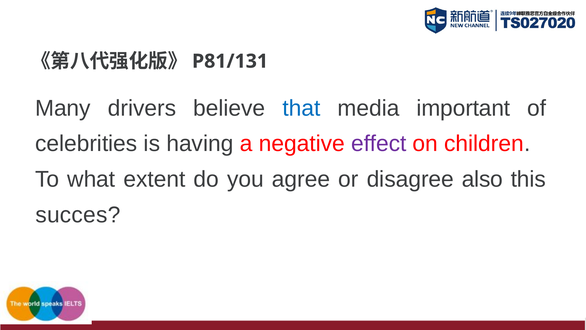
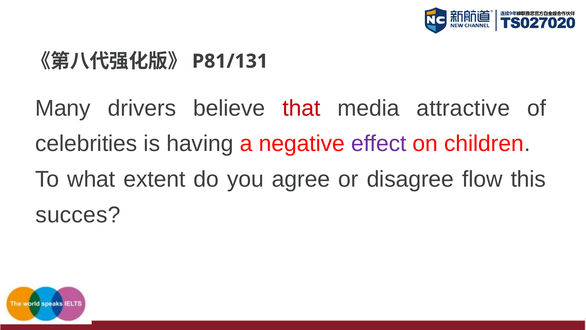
that colour: blue -> red
important: important -> attractive
also: also -> flow
